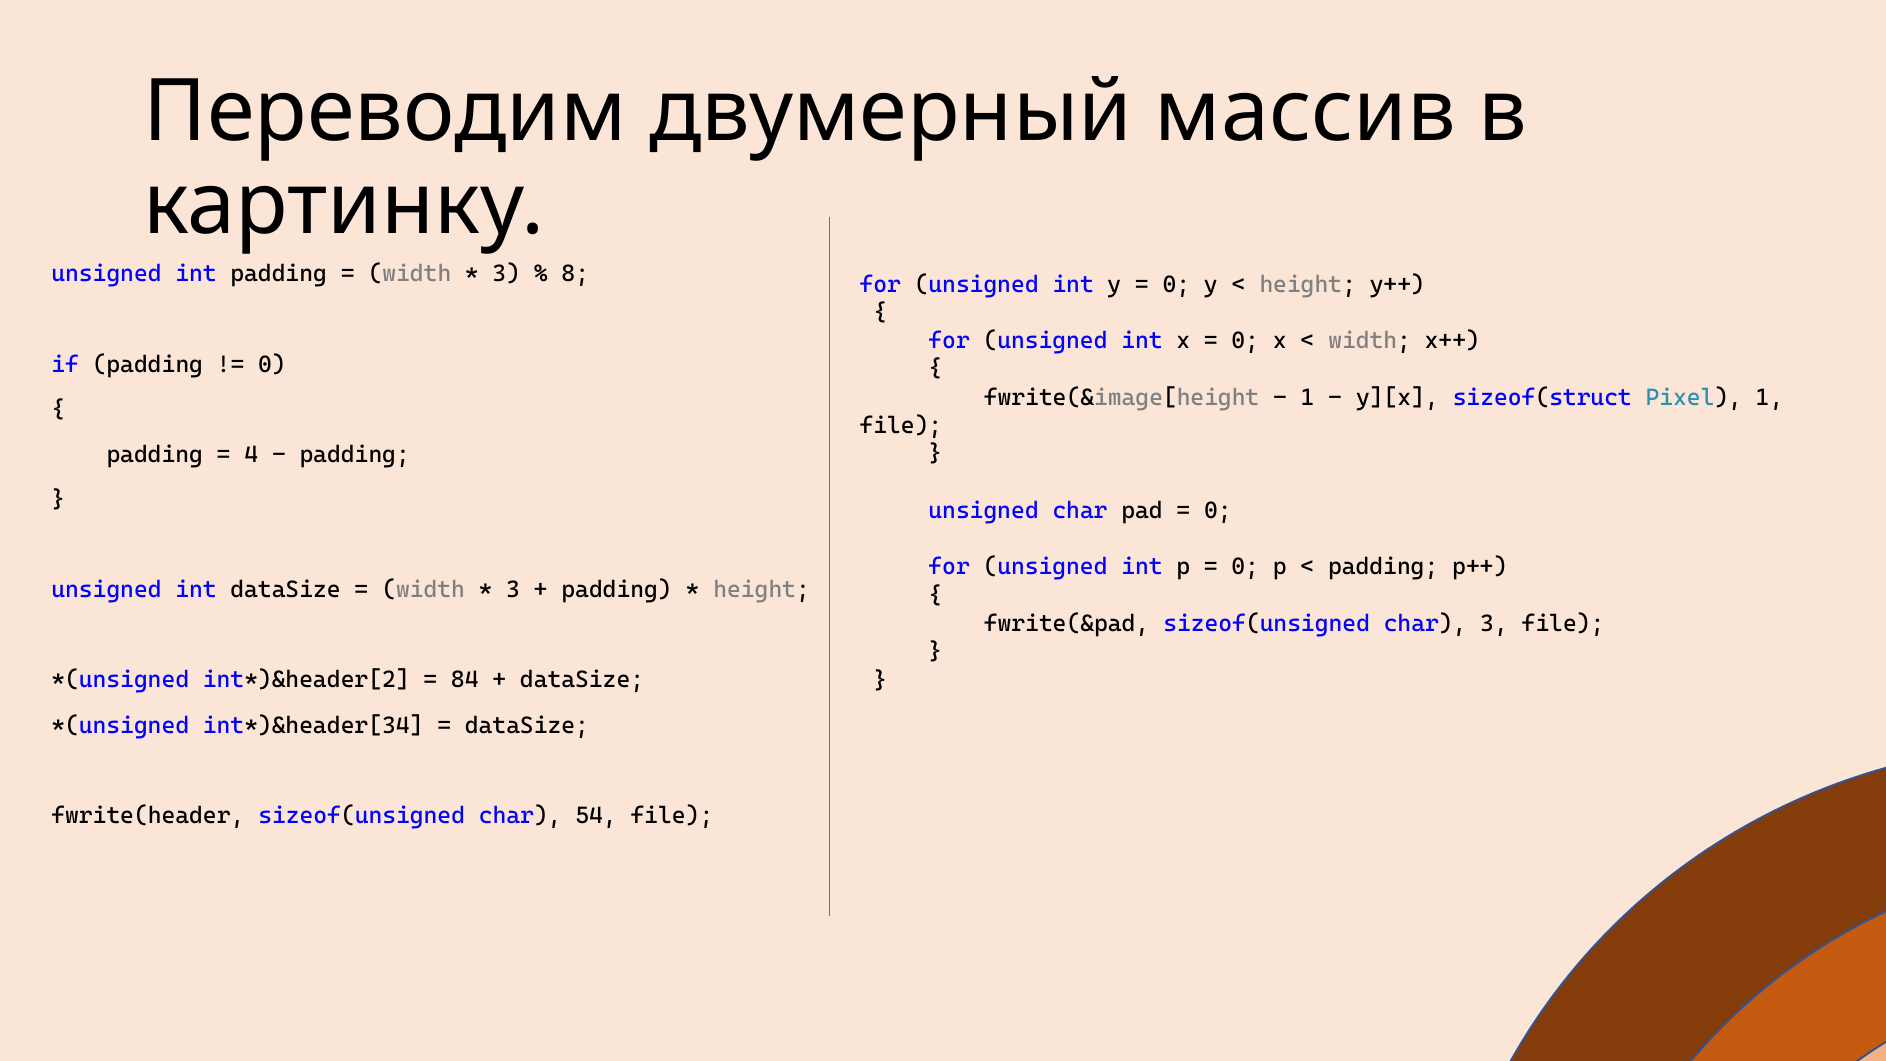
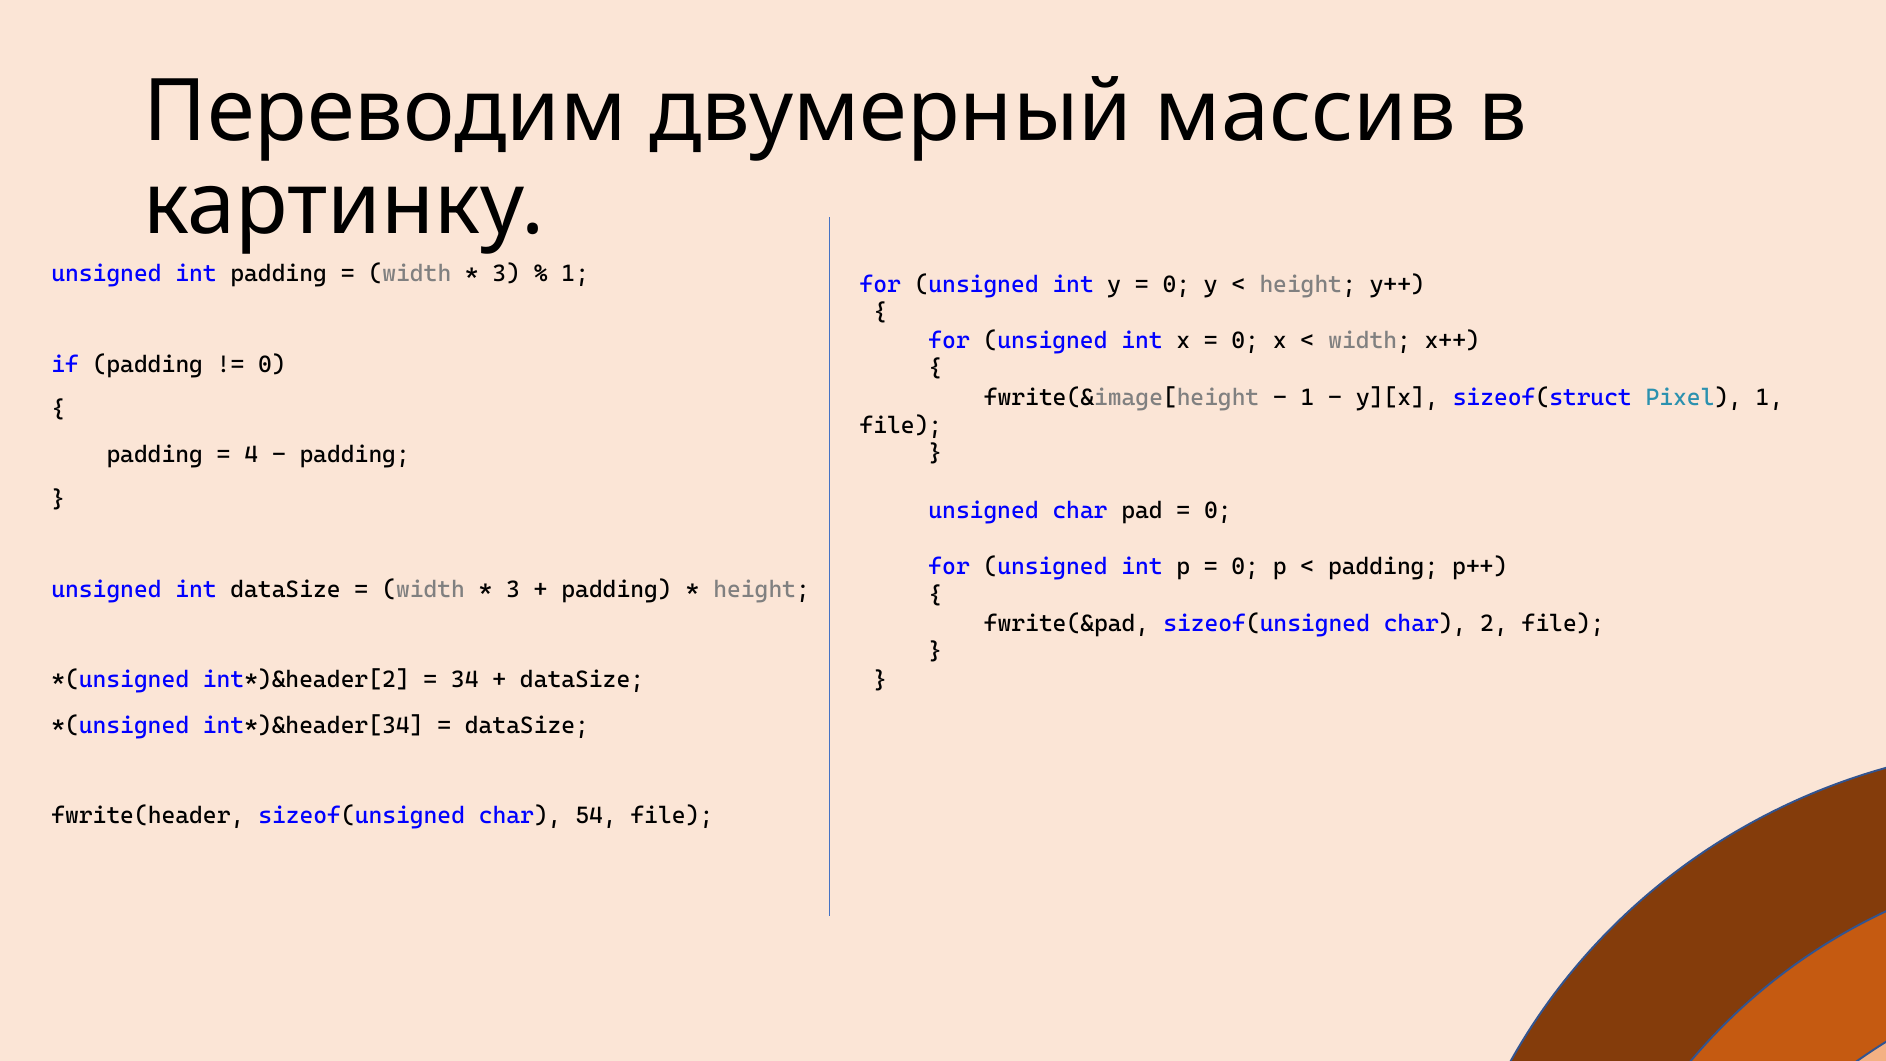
8 at (575, 274): 8 -> 1
char 3: 3 -> 2
84: 84 -> 34
